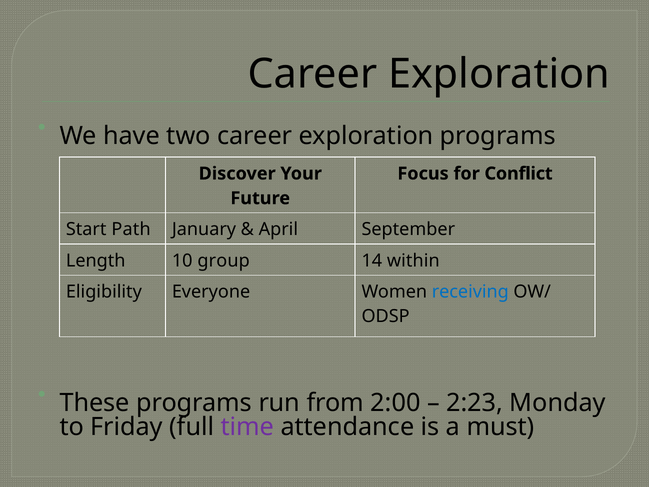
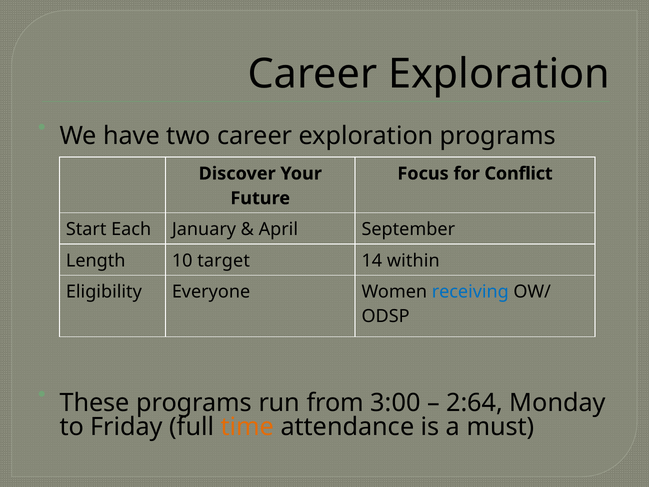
Path: Path -> Each
group: group -> target
2:00: 2:00 -> 3:00
2:23: 2:23 -> 2:64
time colour: purple -> orange
